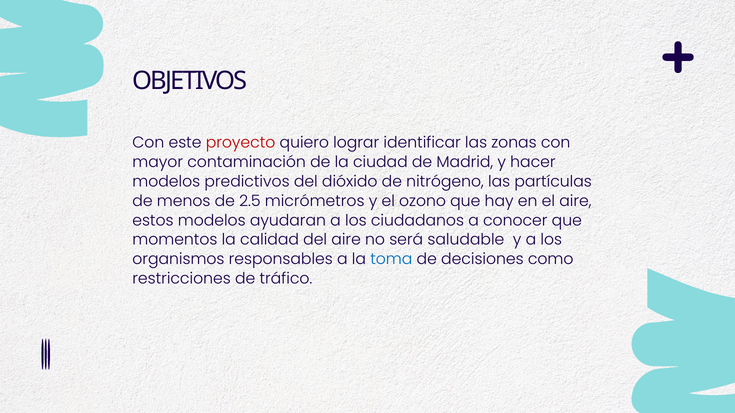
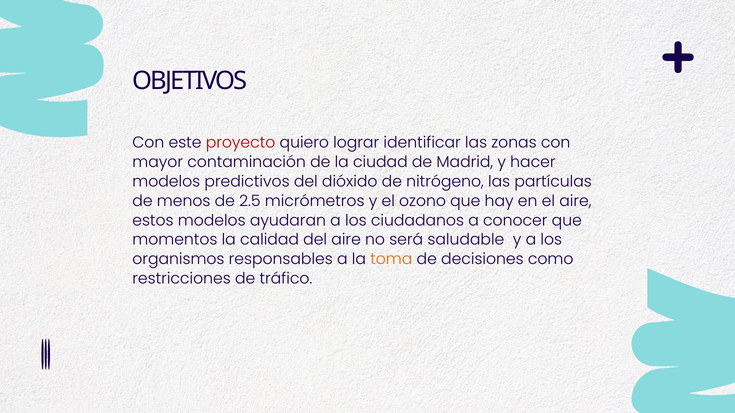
toma colour: blue -> orange
